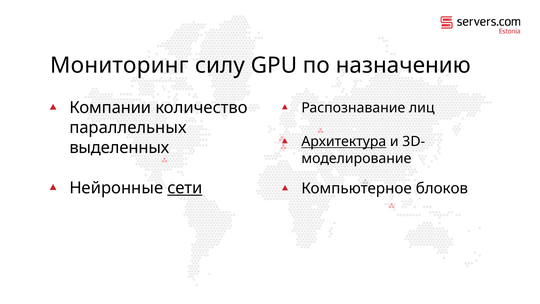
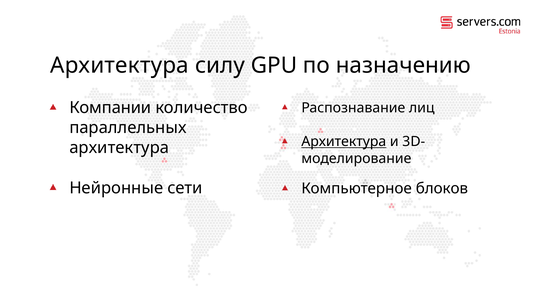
Мониторинг at (119, 65): Мониторинг -> Архитектура
выделенных at (119, 148): выделенных -> архитектура
сети underline: present -> none
